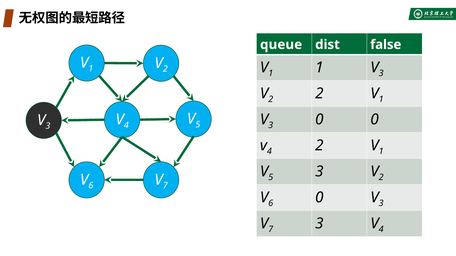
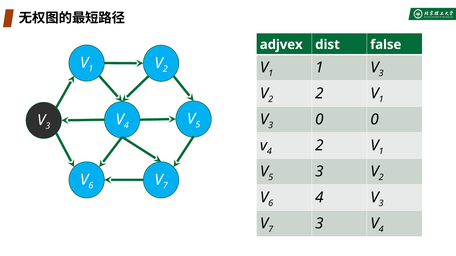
queue: queue -> adjvex
0 at (319, 198): 0 -> 4
